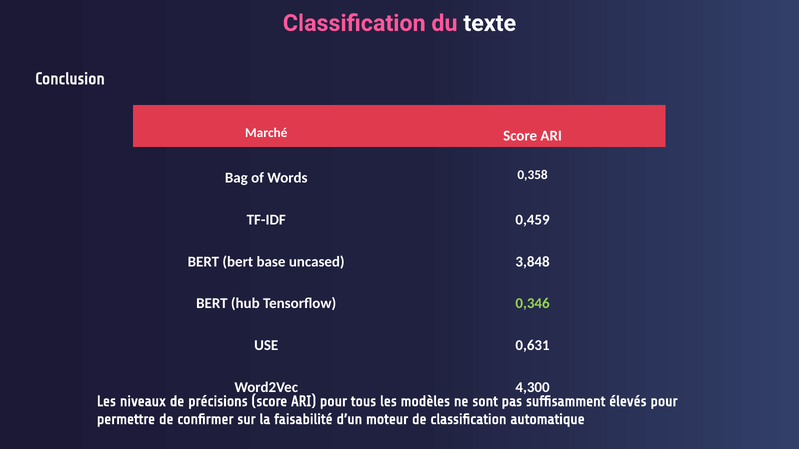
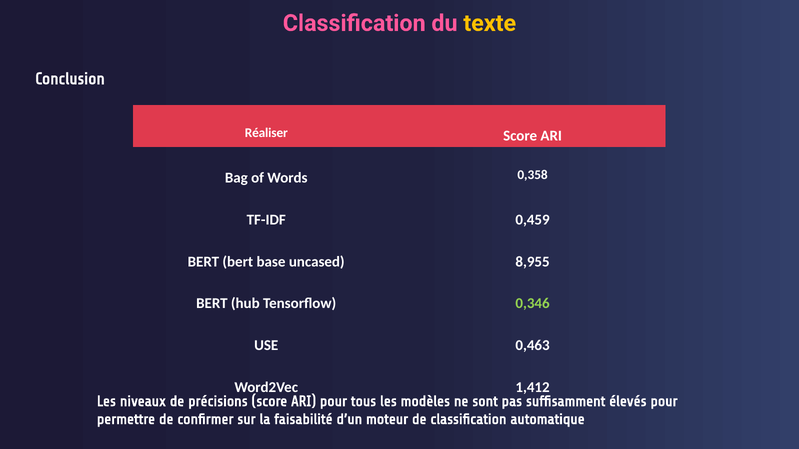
texte colour: white -> yellow
Marché: Marché -> Réaliser
3,848: 3,848 -> 8,955
0,631: 0,631 -> 0,463
4,300: 4,300 -> 1,412
